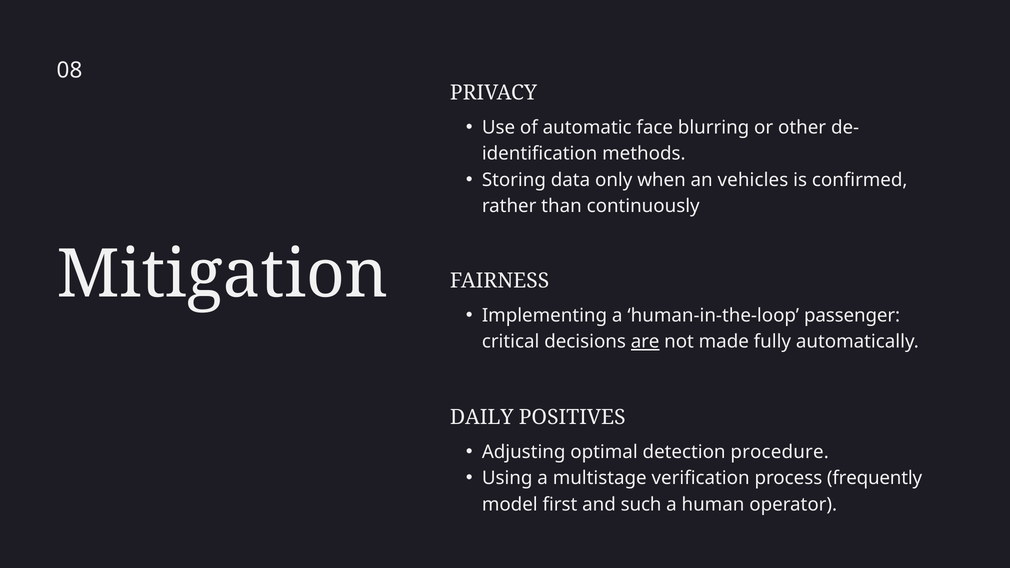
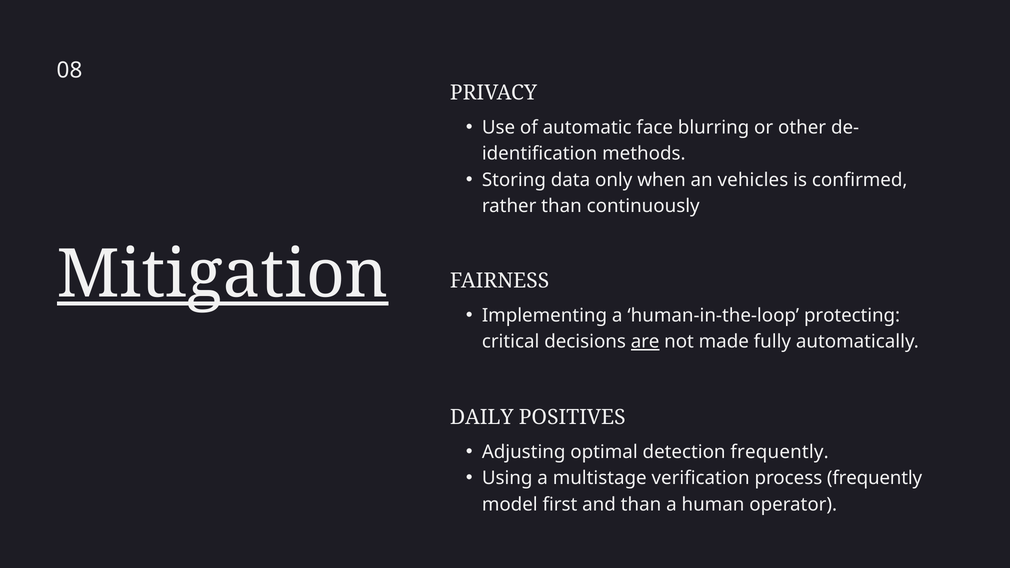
Mitigation underline: none -> present
passenger: passenger -> protecting
detection procedure: procedure -> frequently
and such: such -> than
